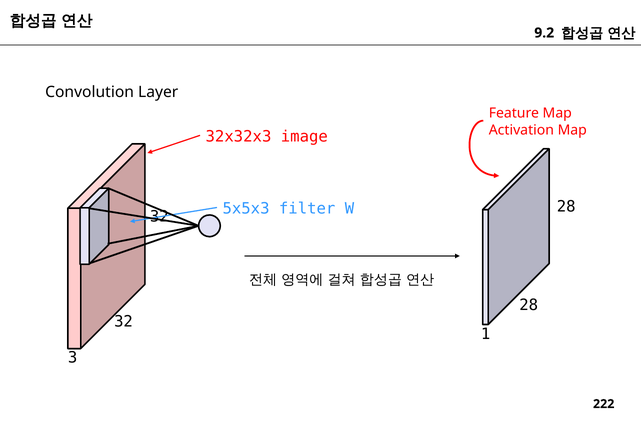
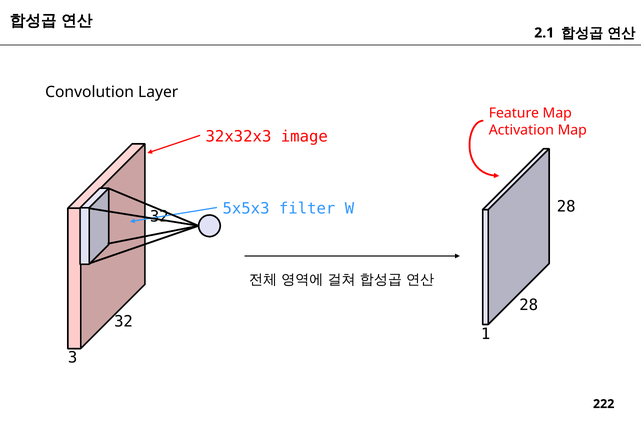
9.2: 9.2 -> 2.1
